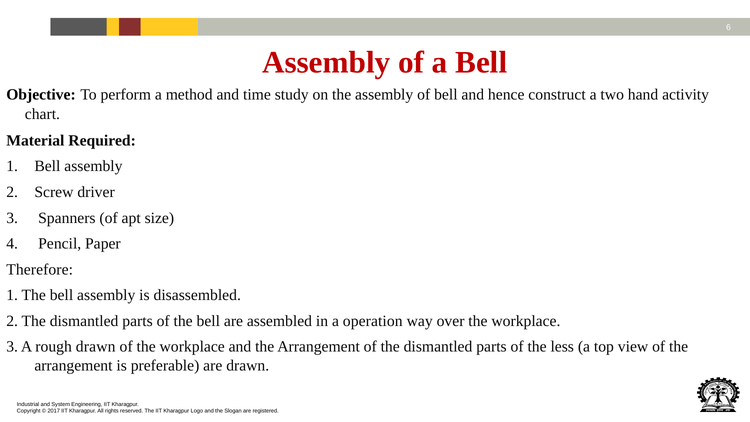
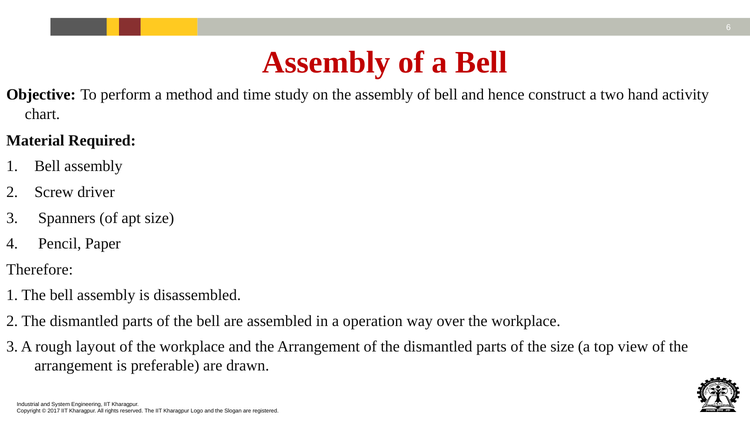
rough drawn: drawn -> layout
the less: less -> size
